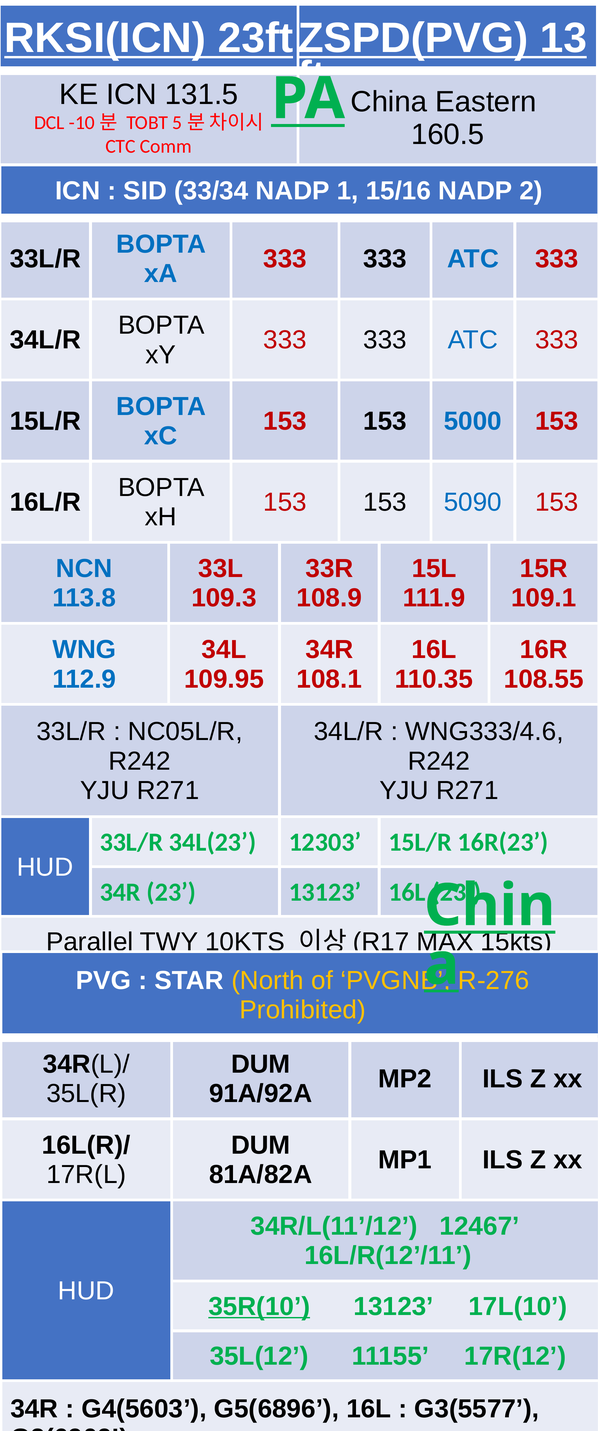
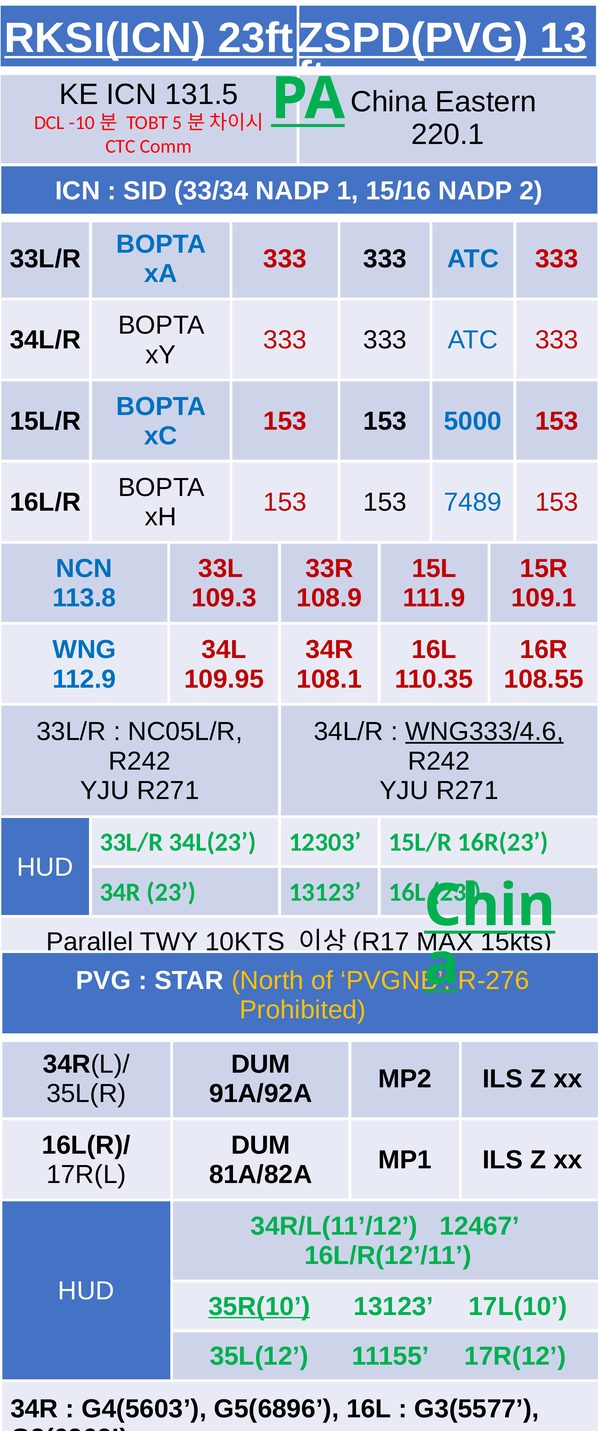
160.5: 160.5 -> 220.1
5090: 5090 -> 7489
WNG333/4.6 underline: none -> present
